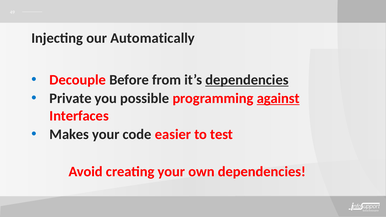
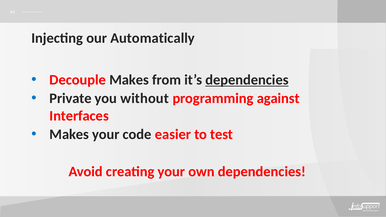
Decouple Before: Before -> Makes
possible: possible -> without
against underline: present -> none
